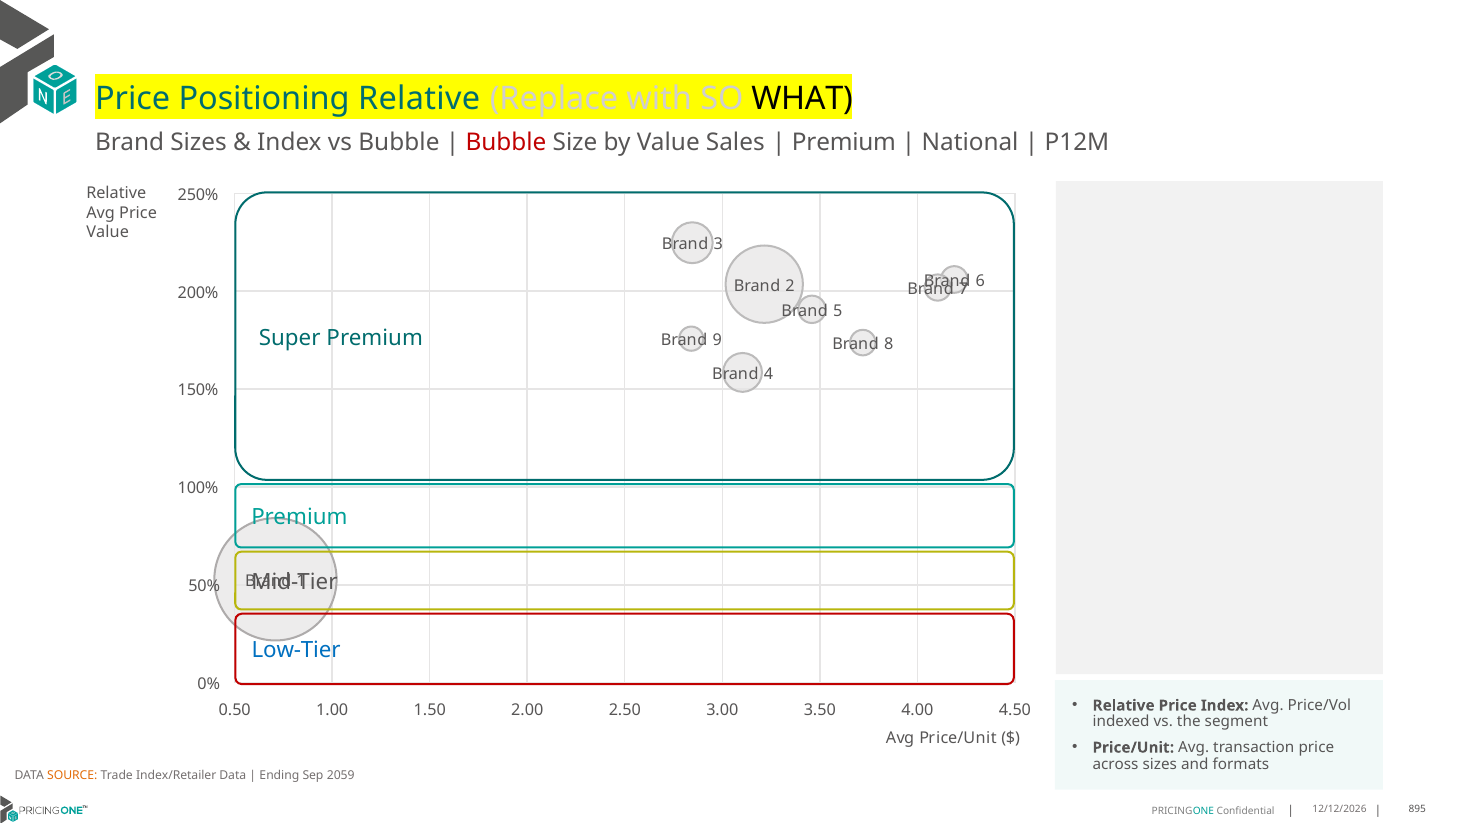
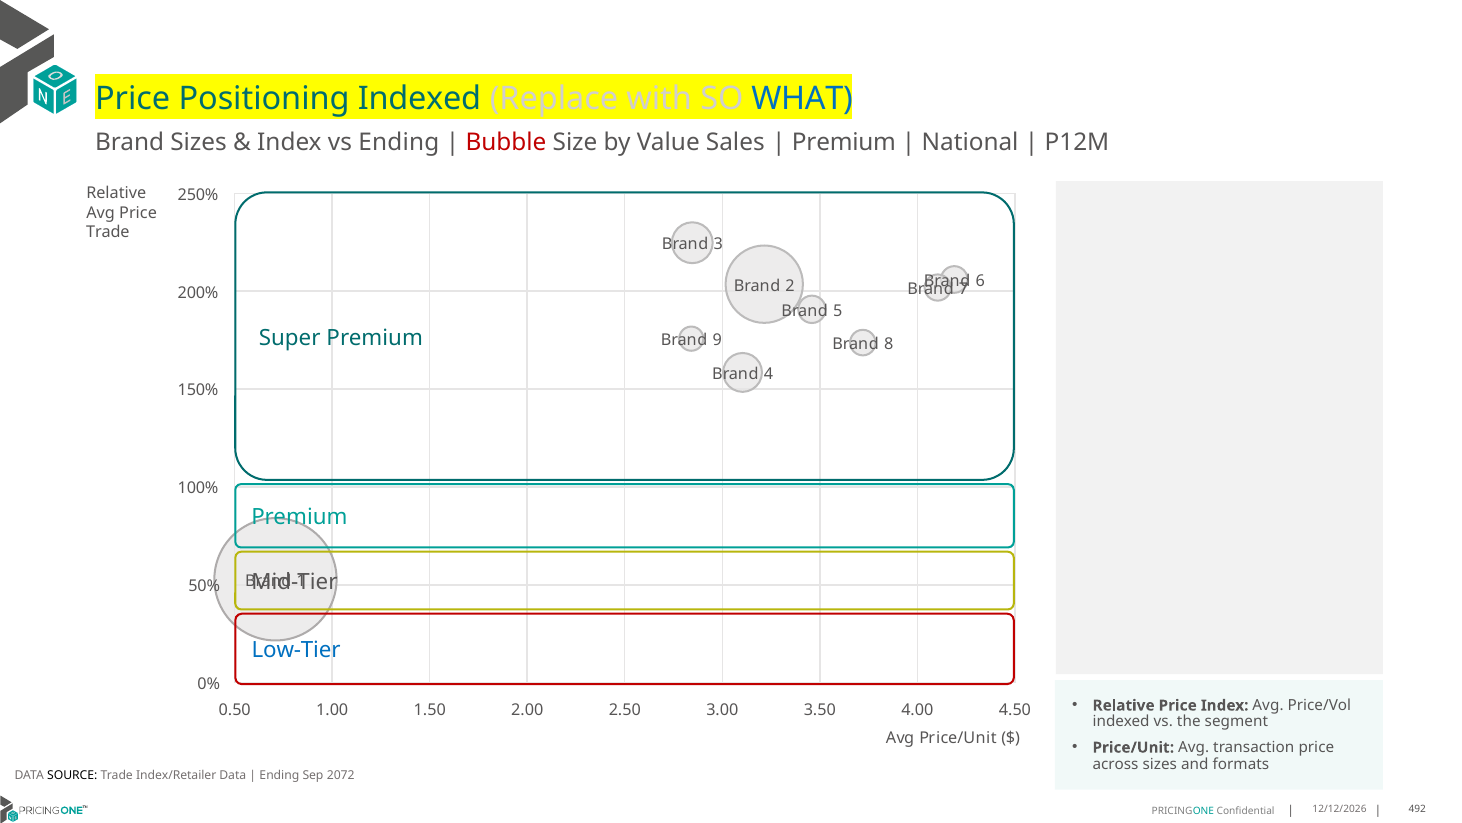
Positioning Relative: Relative -> Indexed
WHAT colour: black -> blue
vs Bubble: Bubble -> Ending
Value at (108, 232): Value -> Trade
SOURCE colour: orange -> black
2059: 2059 -> 2072
895: 895 -> 492
